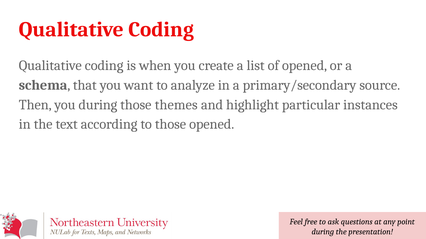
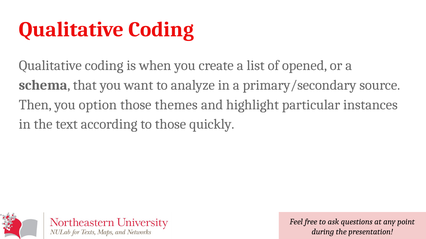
you during: during -> option
those opened: opened -> quickly
